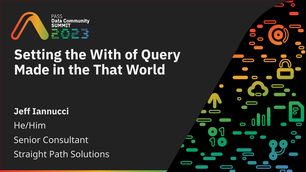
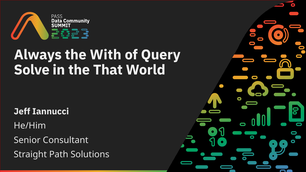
Setting: Setting -> Always
Made: Made -> Solve
